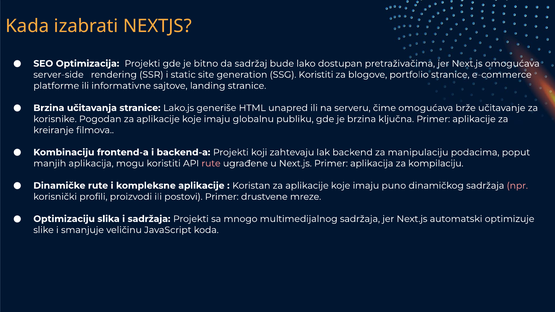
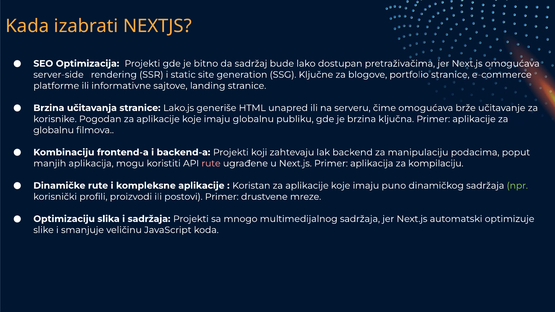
SSG Koristiti: Koristiti -> Ključne
kreiranje at (54, 130): kreiranje -> globalnu
npr colour: pink -> light green
